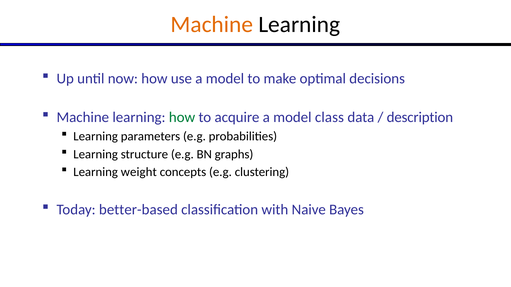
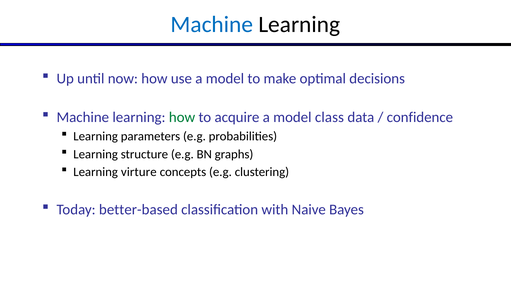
Machine at (212, 25) colour: orange -> blue
description: description -> confidence
weight: weight -> virture
